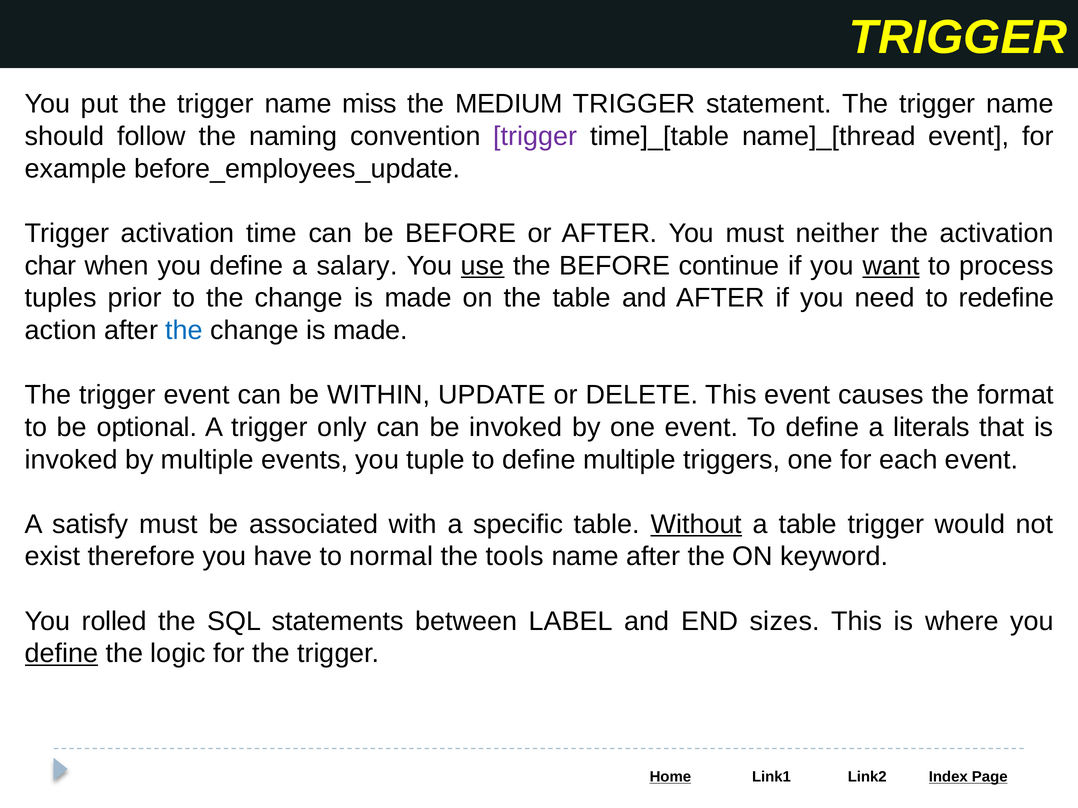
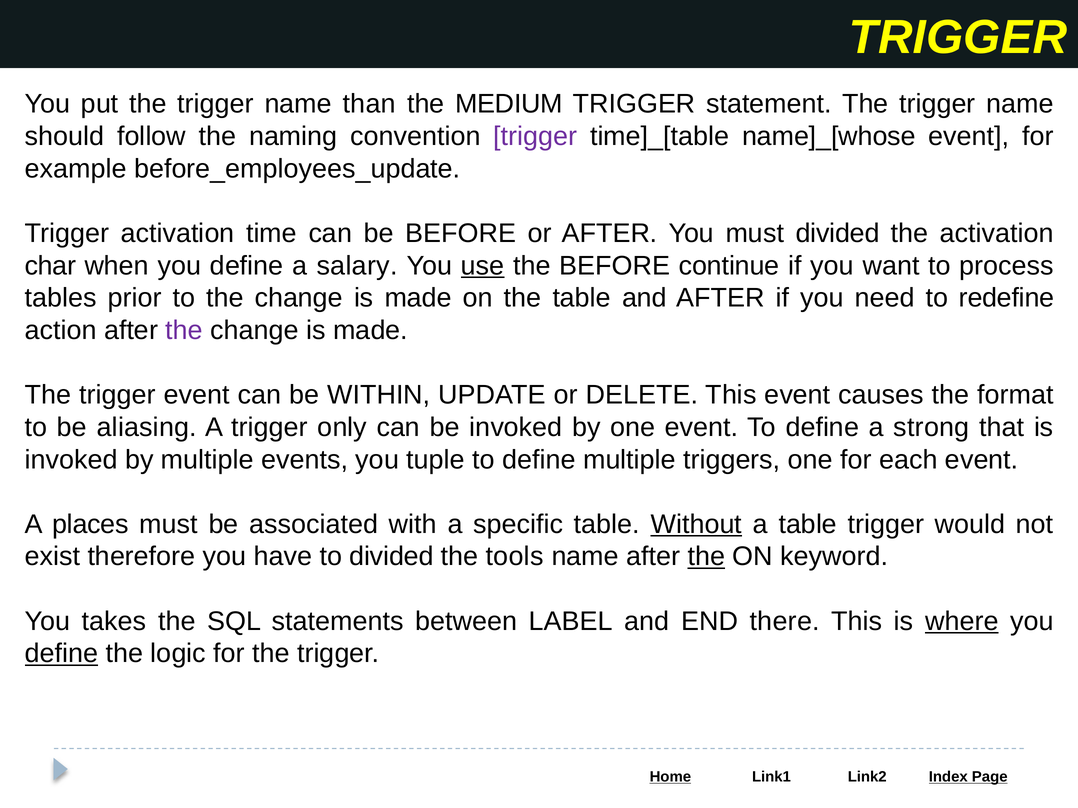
miss: miss -> than
name]_[thread: name]_[thread -> name]_[whose
must neither: neither -> divided
want underline: present -> none
tuples: tuples -> tables
the at (184, 331) colour: blue -> purple
optional: optional -> aliasing
literals: literals -> strong
satisfy: satisfy -> places
to normal: normal -> divided
the at (706, 557) underline: none -> present
rolled: rolled -> takes
sizes: sizes -> there
where underline: none -> present
